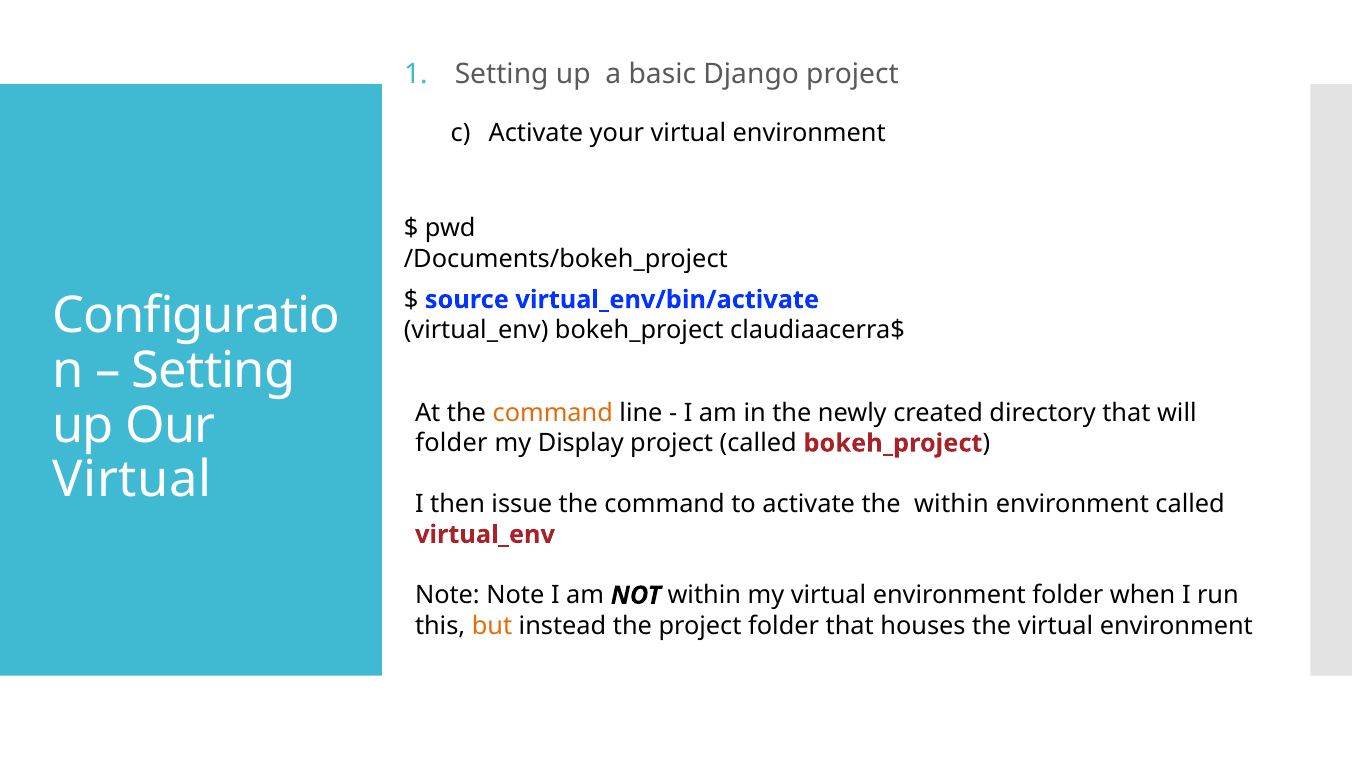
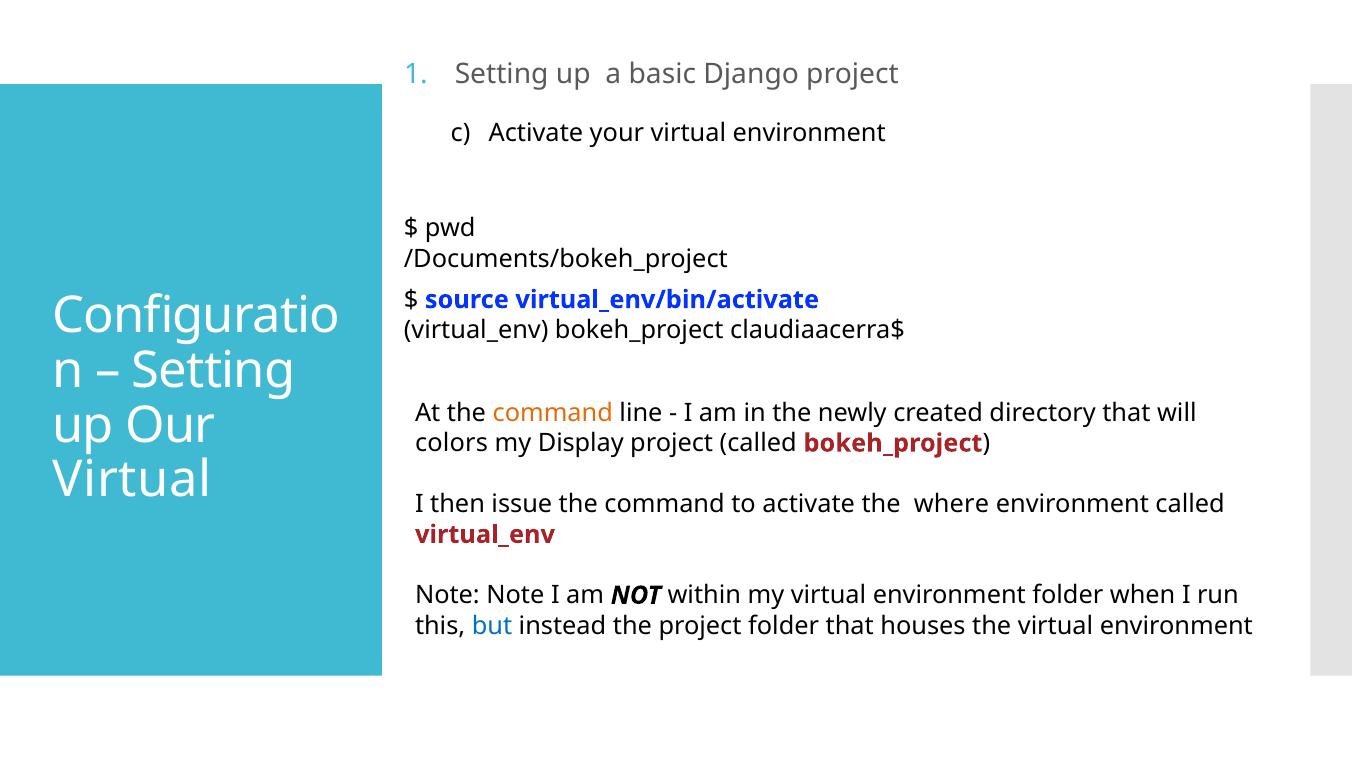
folder at (451, 443): folder -> colors
the within: within -> where
but colour: orange -> blue
